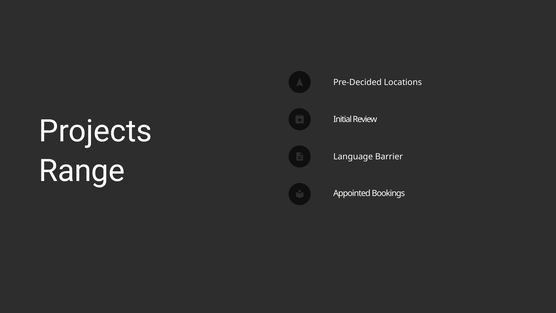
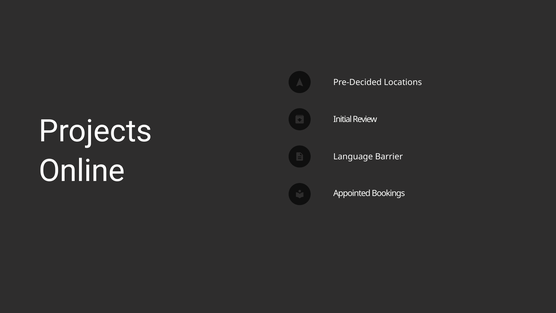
Range: Range -> Online
